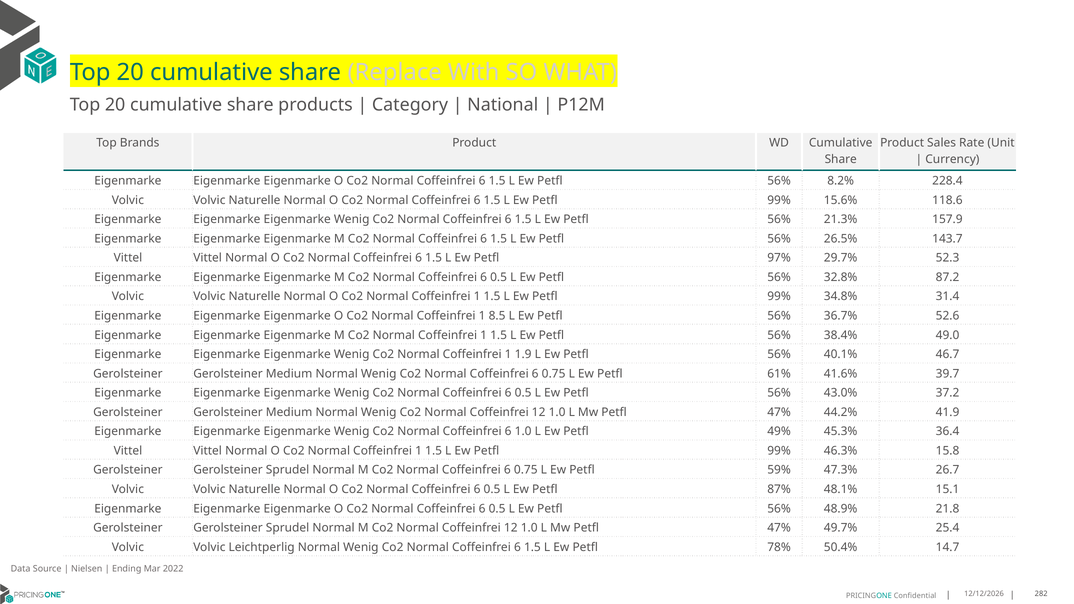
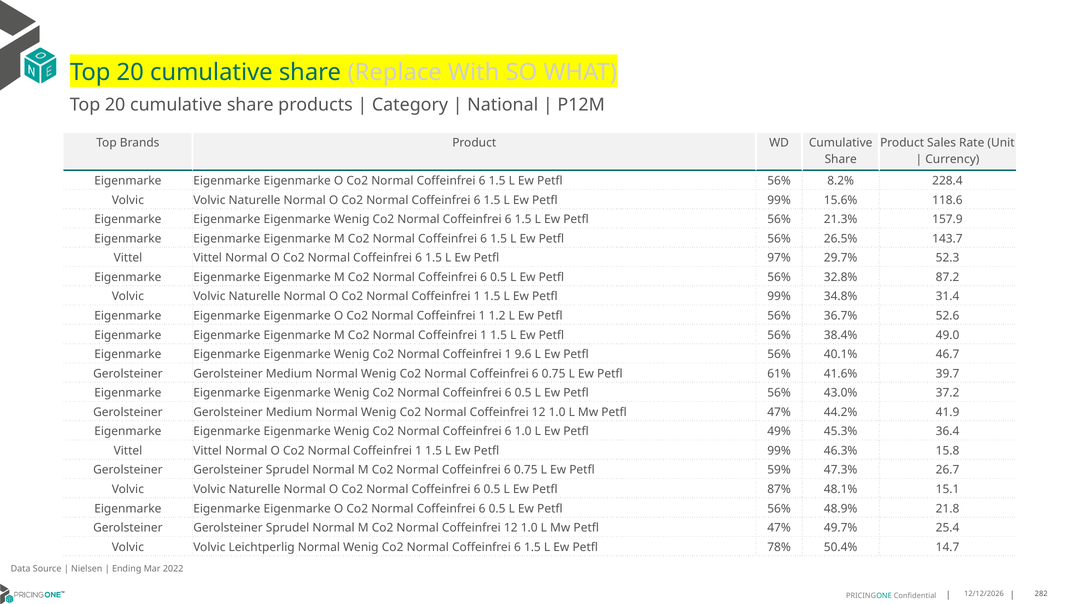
8.5: 8.5 -> 1.2
1.9: 1.9 -> 9.6
